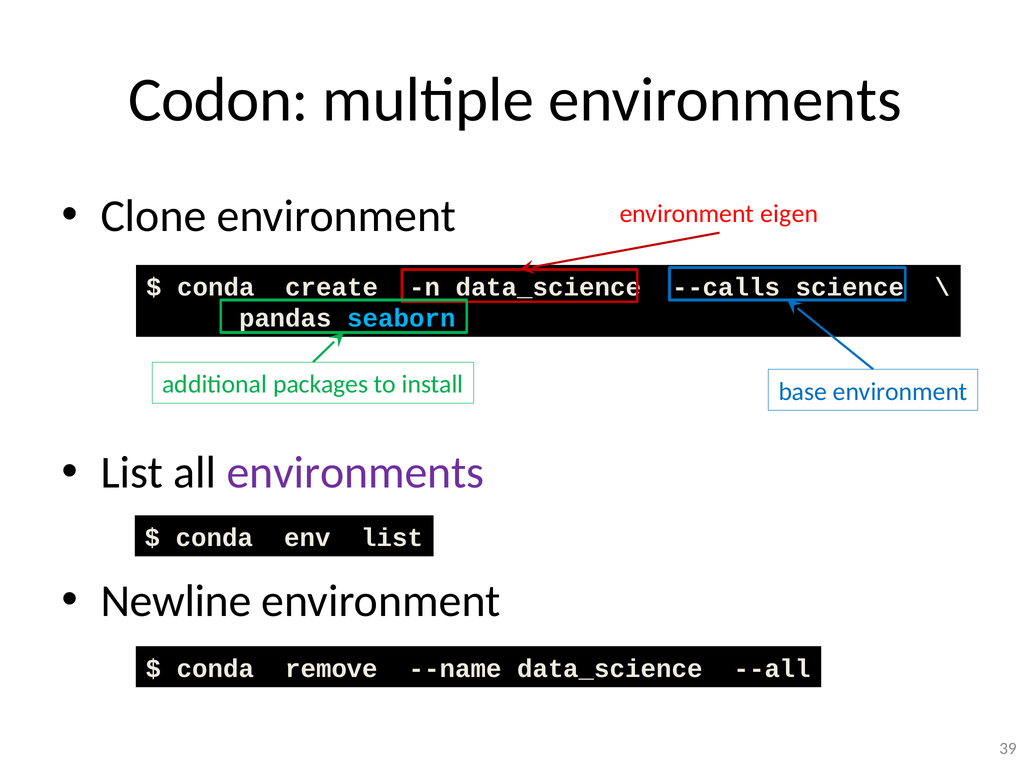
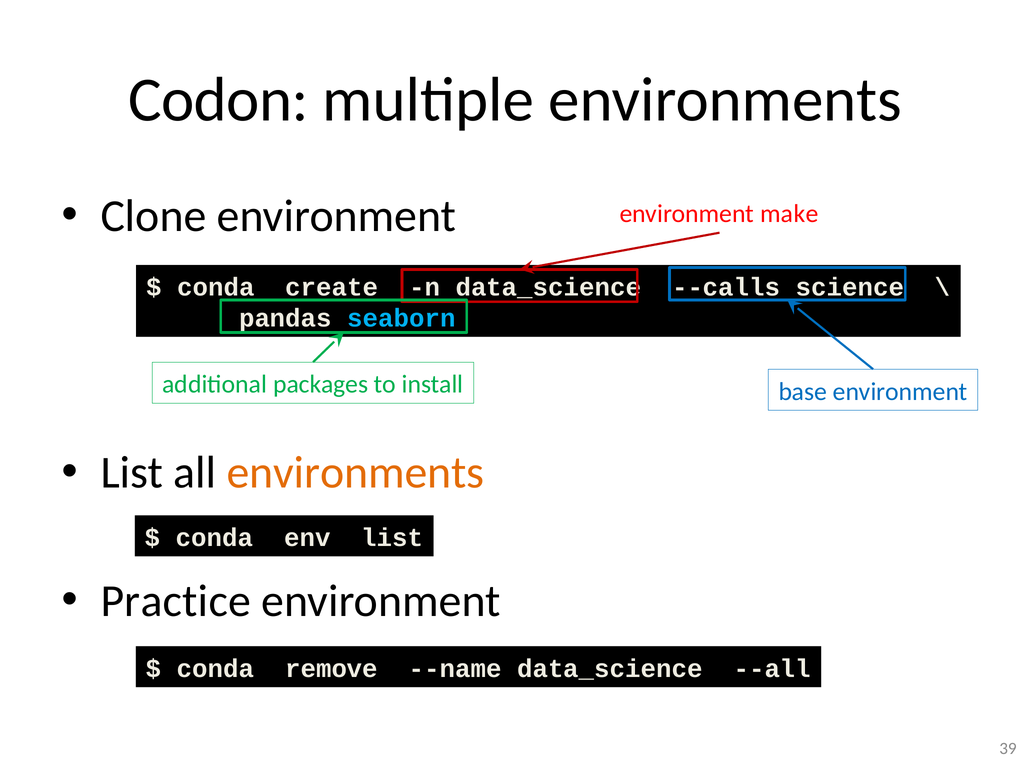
eigen: eigen -> make
environments at (355, 473) colour: purple -> orange
Newline: Newline -> Practice
